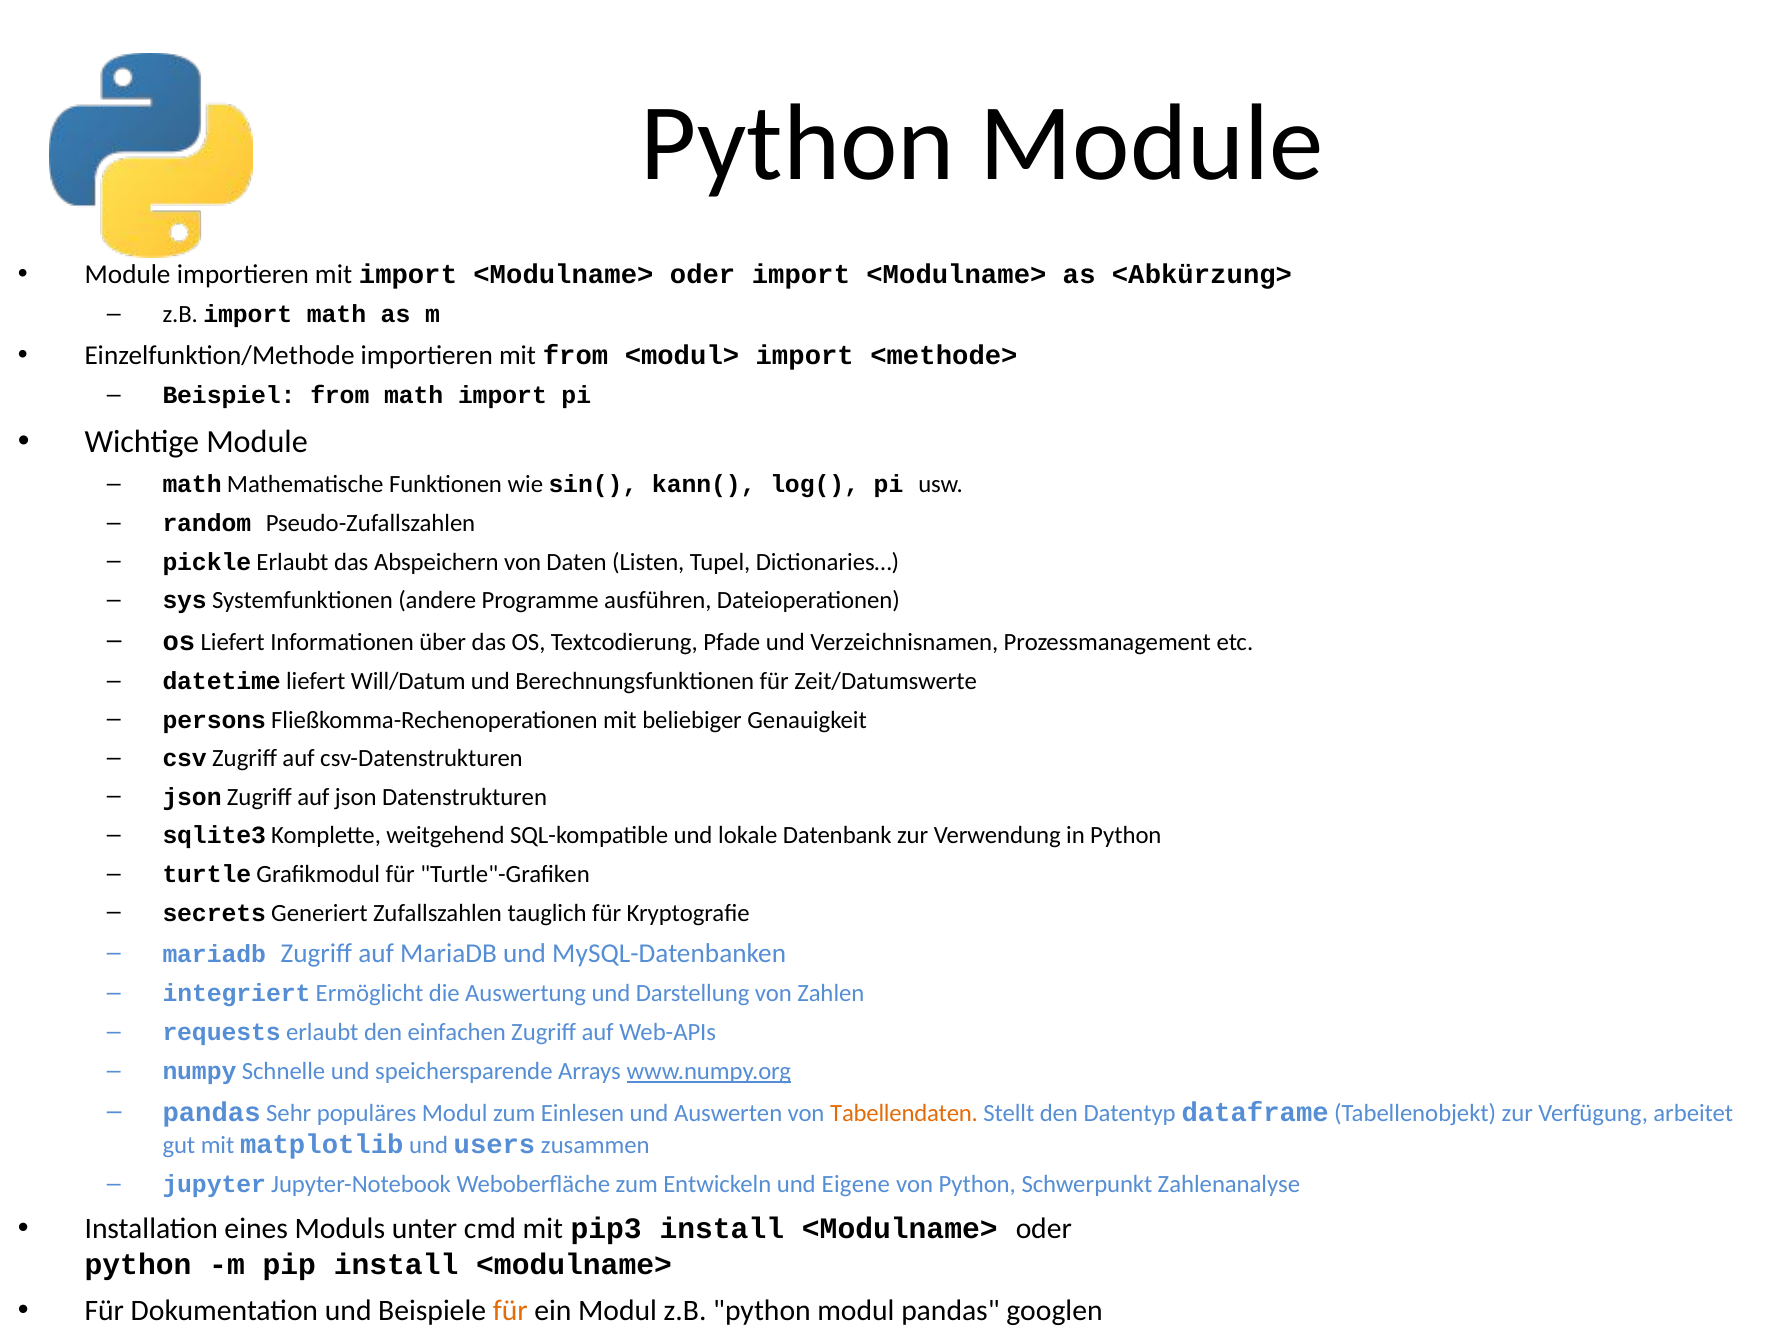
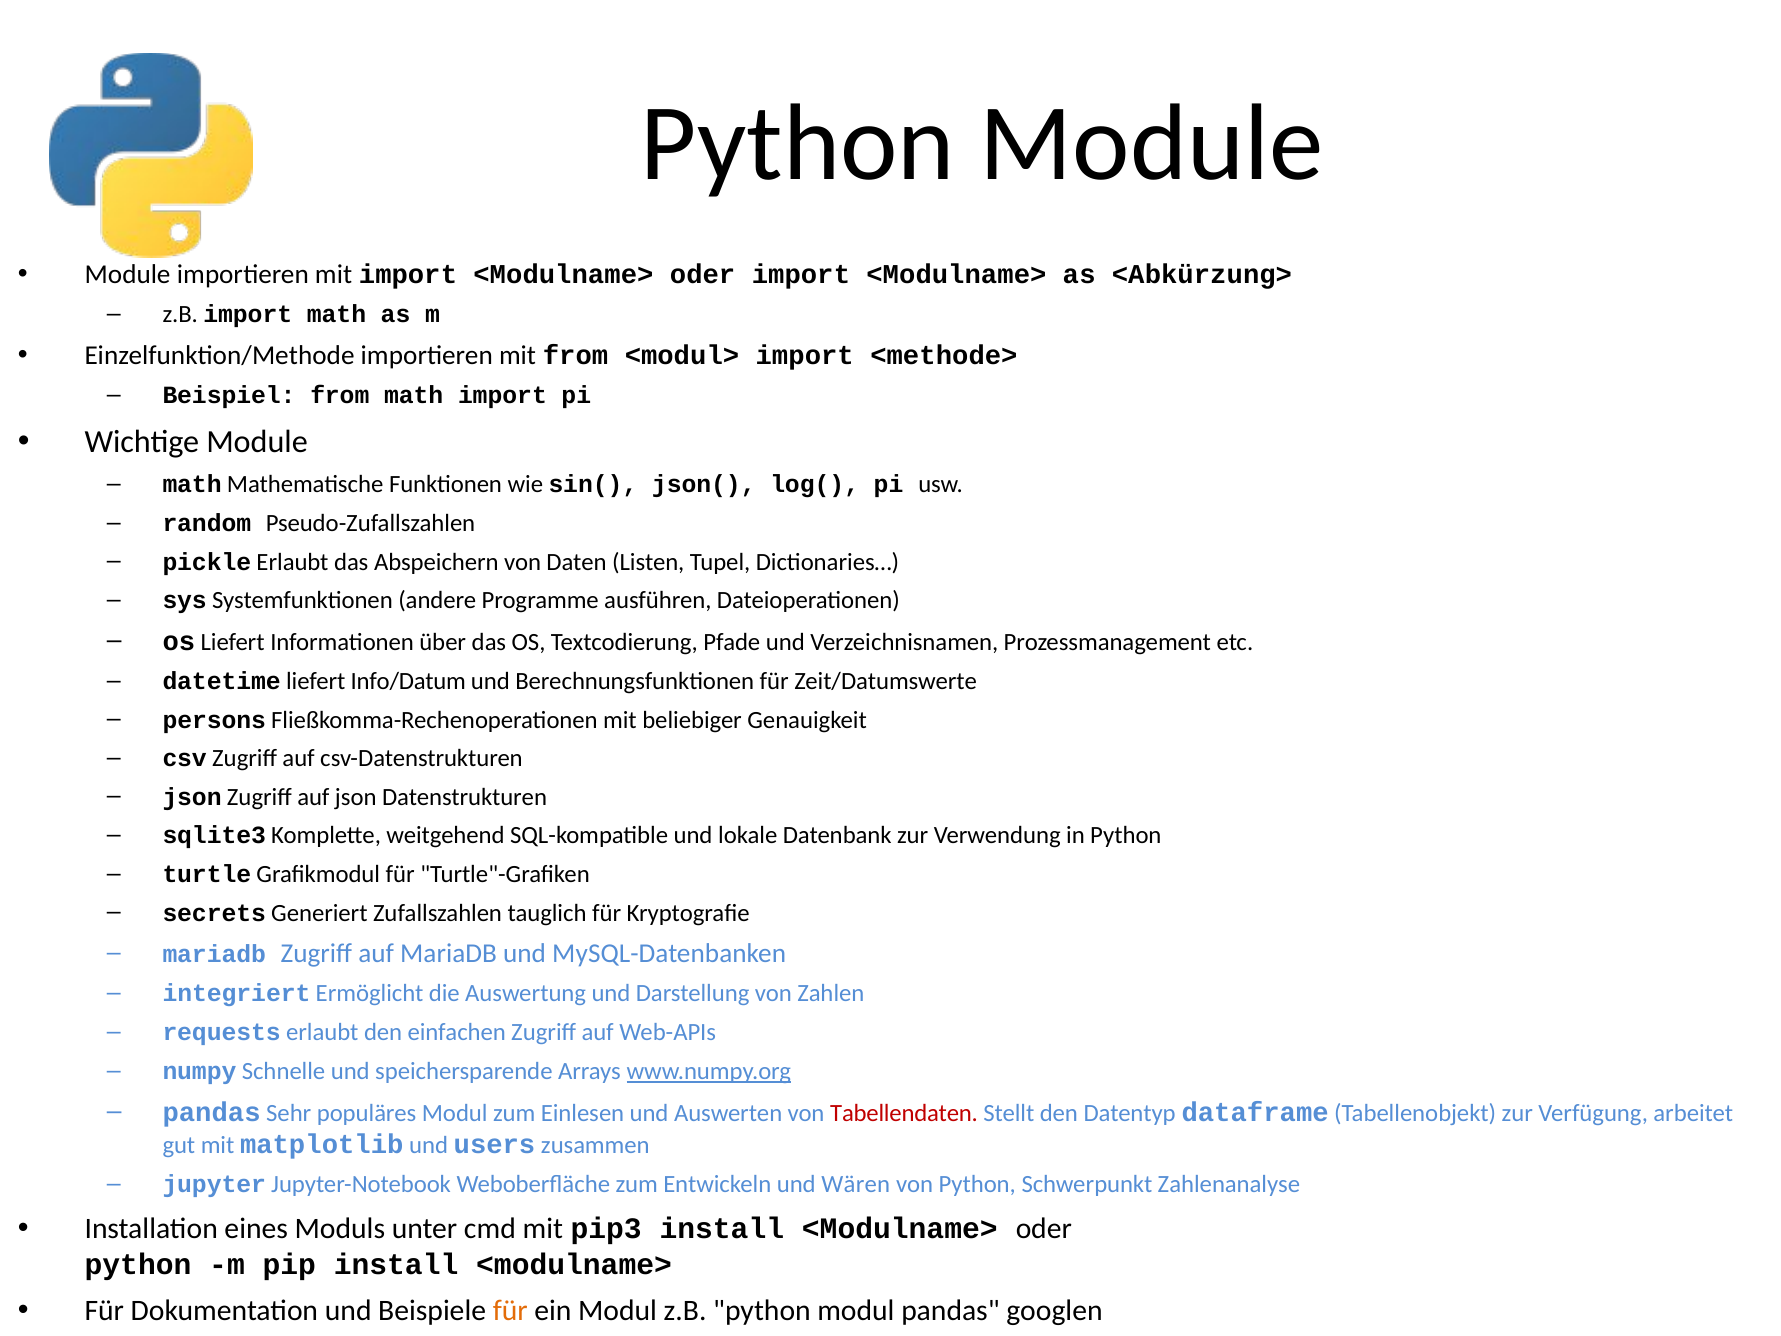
kann(: kann( -> json(
Will/Datum: Will/Datum -> Info/Datum
Tabellendaten colour: orange -> red
Eigene: Eigene -> Wären
